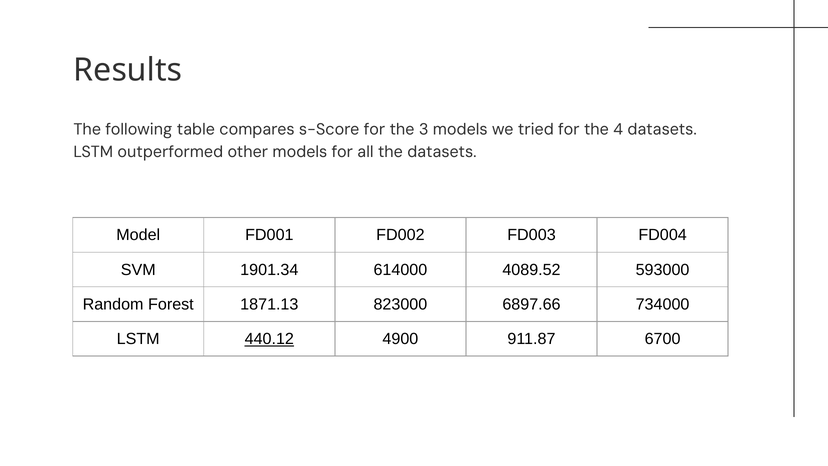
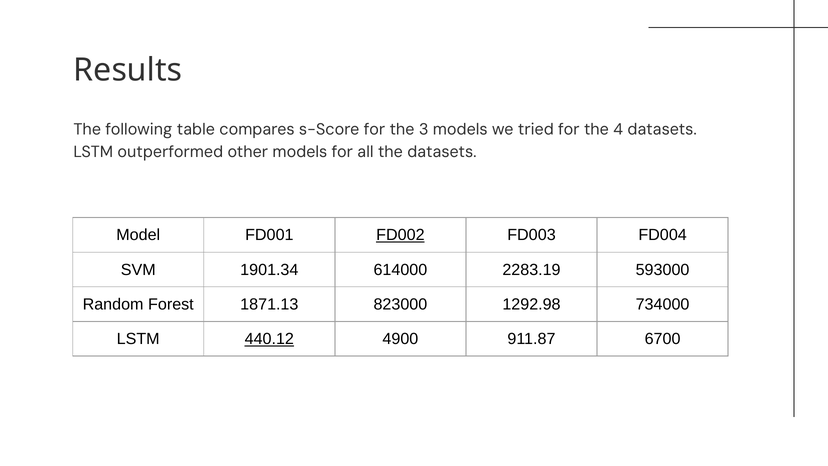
FD002 underline: none -> present
4089.52: 4089.52 -> 2283.19
6897.66: 6897.66 -> 1292.98
